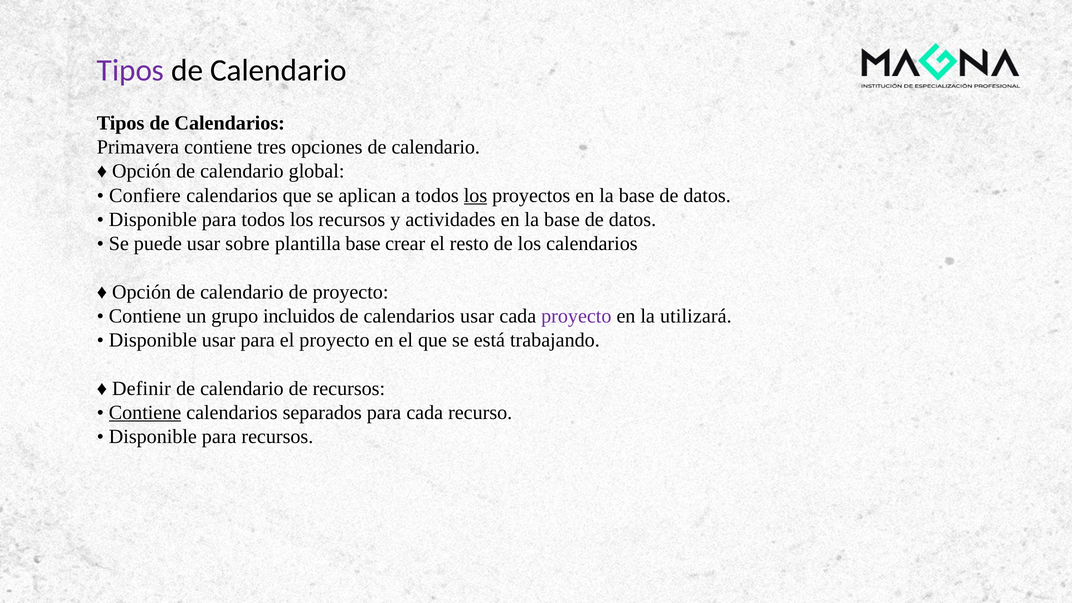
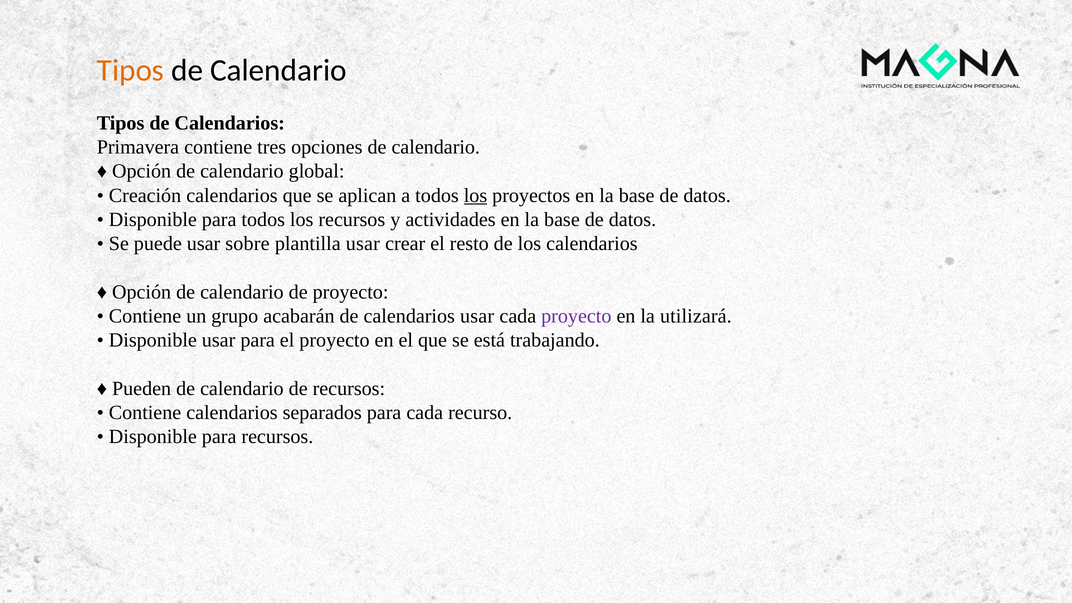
Tipos at (131, 71) colour: purple -> orange
Confiere: Confiere -> Creación
plantilla base: base -> usar
incluidos: incluidos -> acabarán
Definir: Definir -> Pueden
Contiene at (145, 412) underline: present -> none
